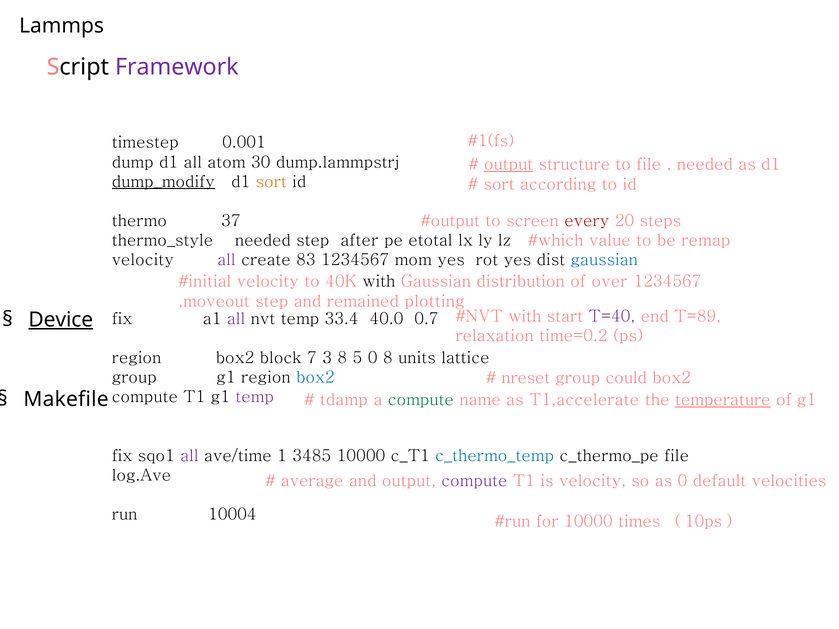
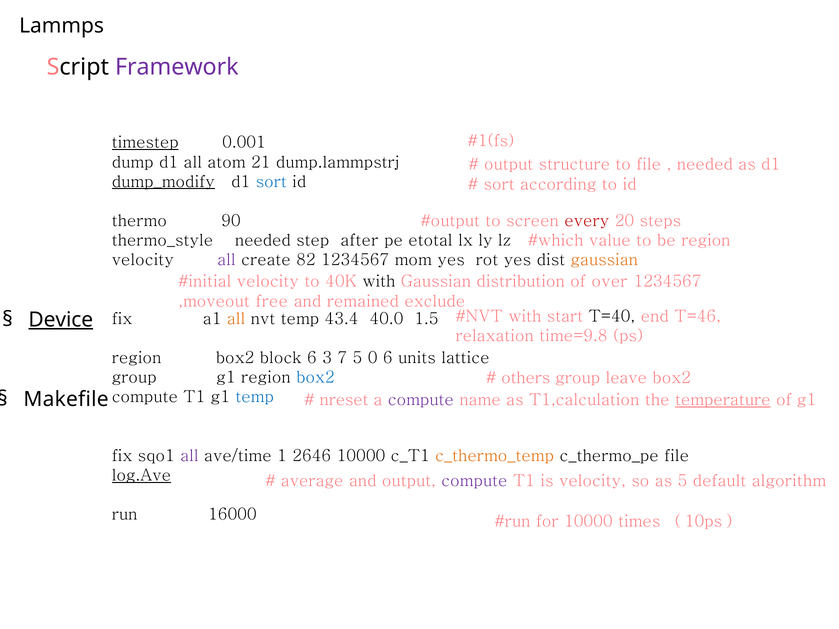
timestep underline: none -> present
30: 30 -> 21
output at (509, 164) underline: present -> none
sort at (271, 182) colour: orange -> blue
37: 37 -> 90
be remap: remap -> region
83: 83 -> 82
gaussian at (604, 260) colour: blue -> orange
,moveout step: step -> free
plotting: plotting -> exclude
T=40 colour: purple -> black
T=89: T=89 -> T=46
all at (236, 319) colour: purple -> orange
33.4: 33.4 -> 43.4
0.7: 0.7 -> 1.5
time=0.2: time=0.2 -> time=9.8
block 7: 7 -> 6
3 8: 8 -> 7
0 8: 8 -> 6
nreset: nreset -> others
could: could -> leave
temp at (255, 397) colour: purple -> blue
tdamp: tdamp -> nreset
compute at (421, 400) colour: green -> purple
T1,accelerate: T1,accelerate -> T1,calculation
3485: 3485 -> 2646
c_thermo_temp colour: blue -> orange
log.Ave underline: none -> present
as 0: 0 -> 5
velocities: velocities -> algorithm
10004: 10004 -> 16000
